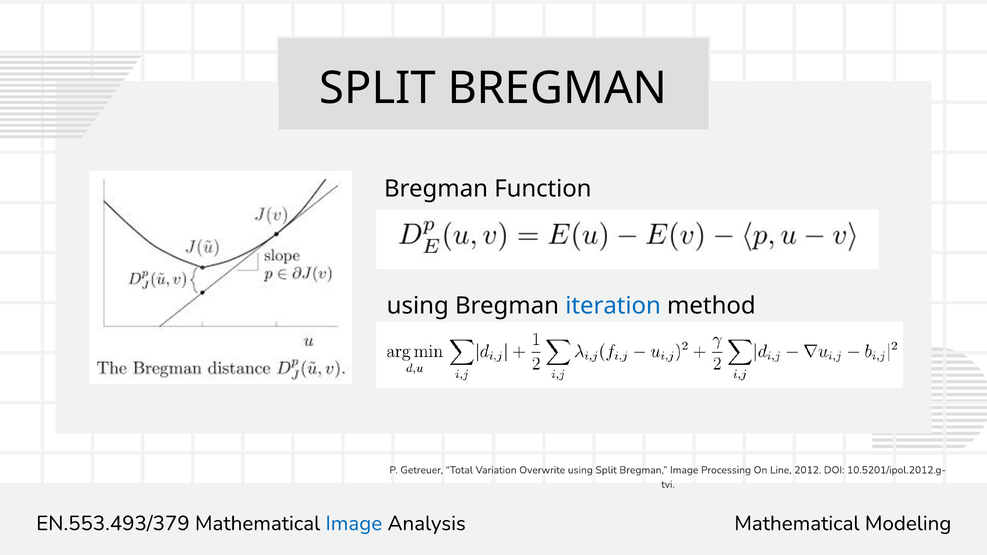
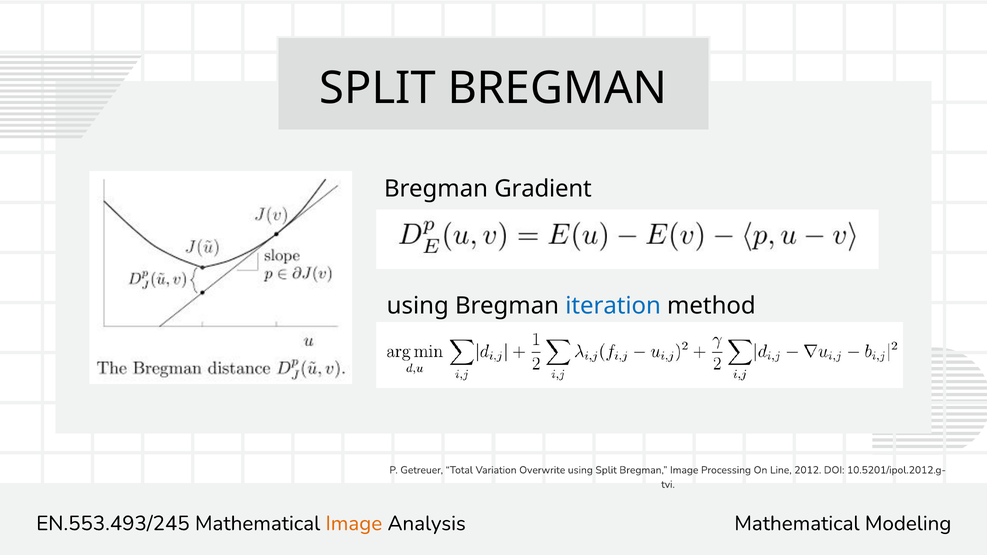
Function: Function -> Gradient
EN.553.493/379: EN.553.493/379 -> EN.553.493/245
Image at (354, 524) colour: blue -> orange
